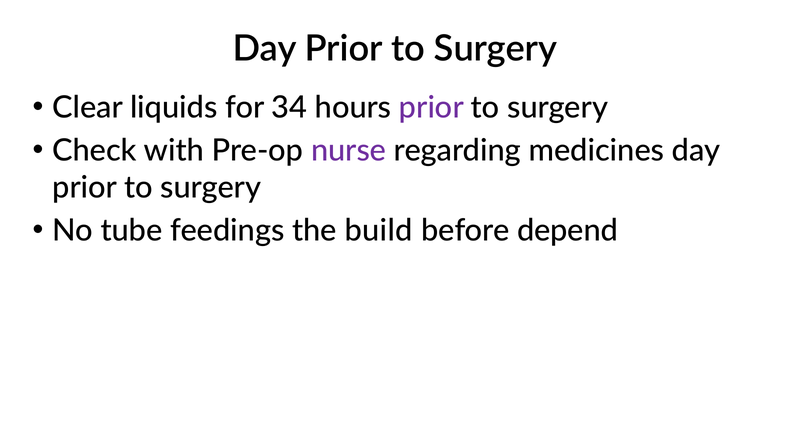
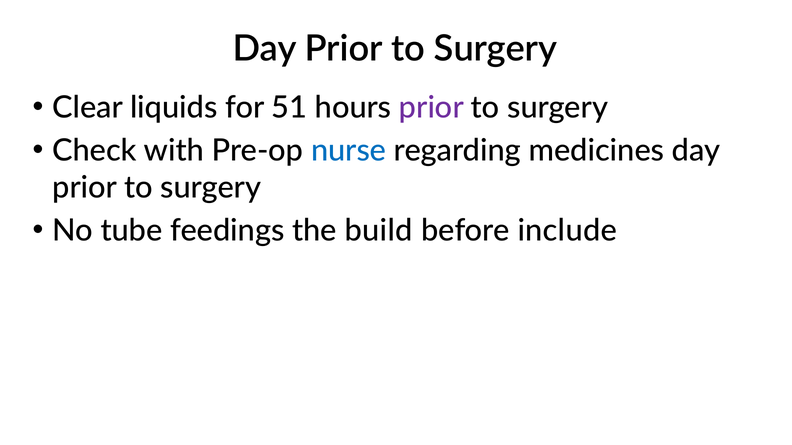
34: 34 -> 51
nurse colour: purple -> blue
depend: depend -> include
